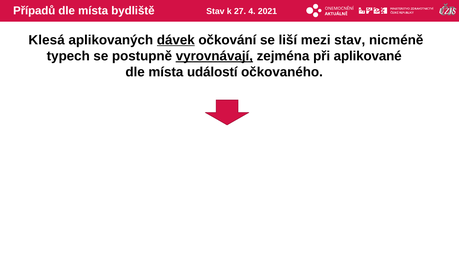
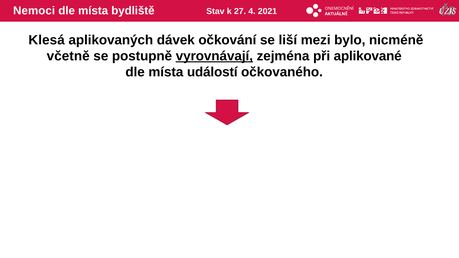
Případů: Případů -> Nemoci
dávek underline: present -> none
mezi stav: stav -> bylo
typech: typech -> včetně
